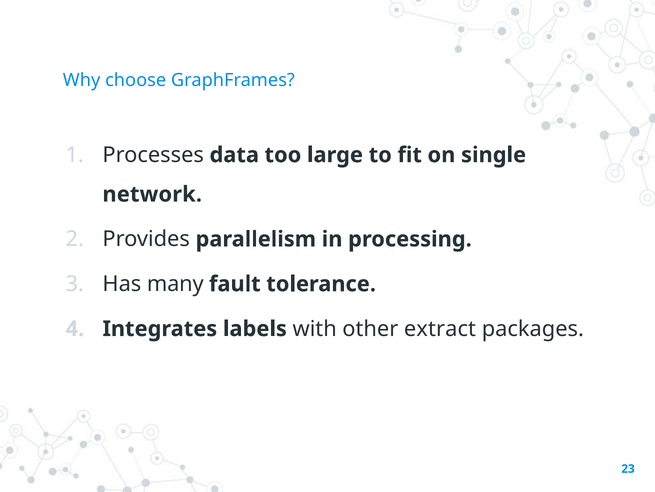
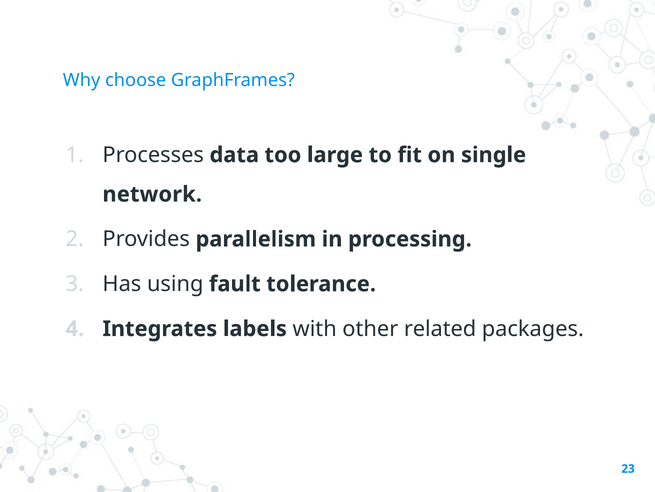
many: many -> using
extract: extract -> related
